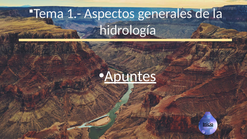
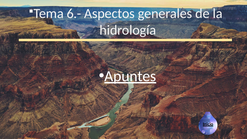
1.-: 1.- -> 6.-
